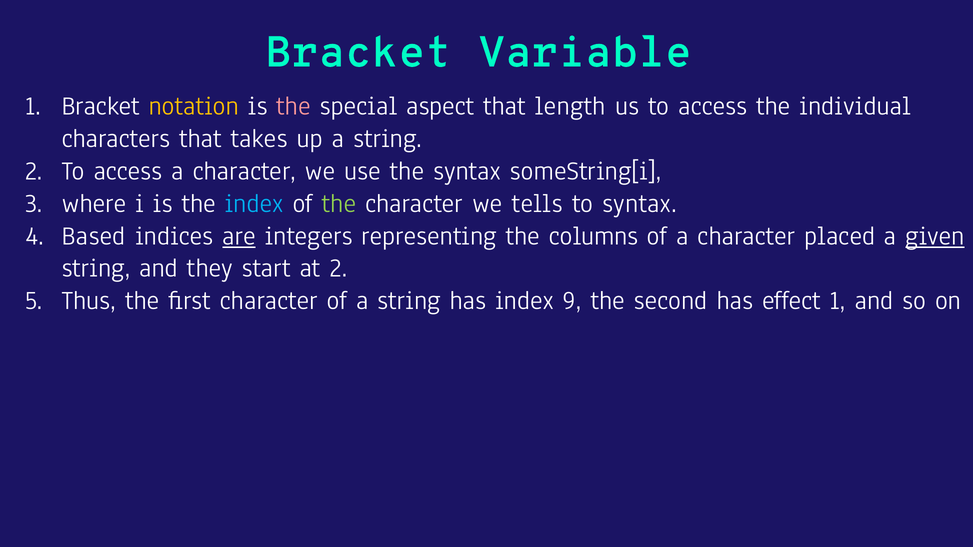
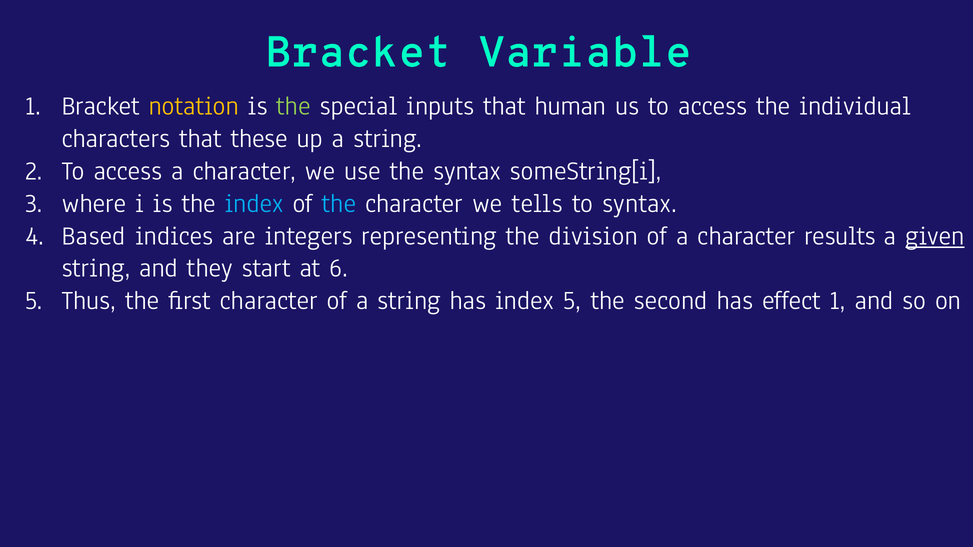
the at (294, 106) colour: pink -> light green
aspect: aspect -> inputs
length: length -> human
takes: takes -> these
the at (339, 203) colour: light green -> light blue
are underline: present -> none
columns: columns -> division
placed: placed -> results
at 2: 2 -> 6
index 9: 9 -> 5
